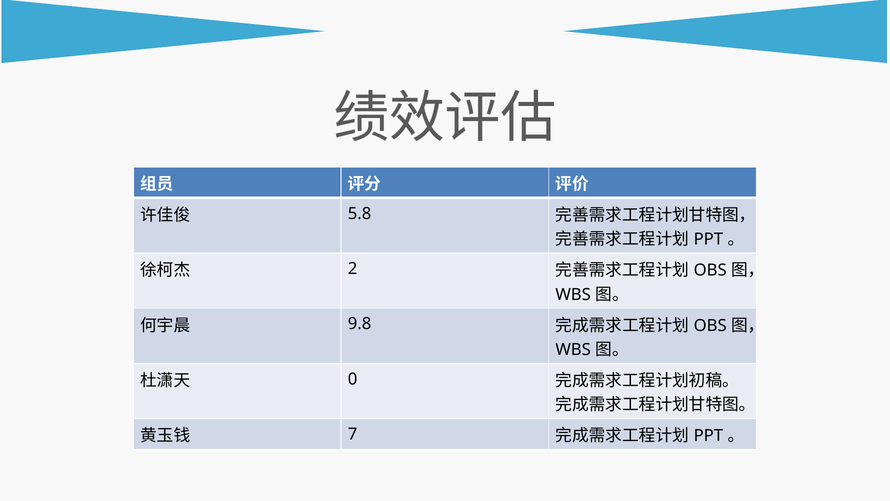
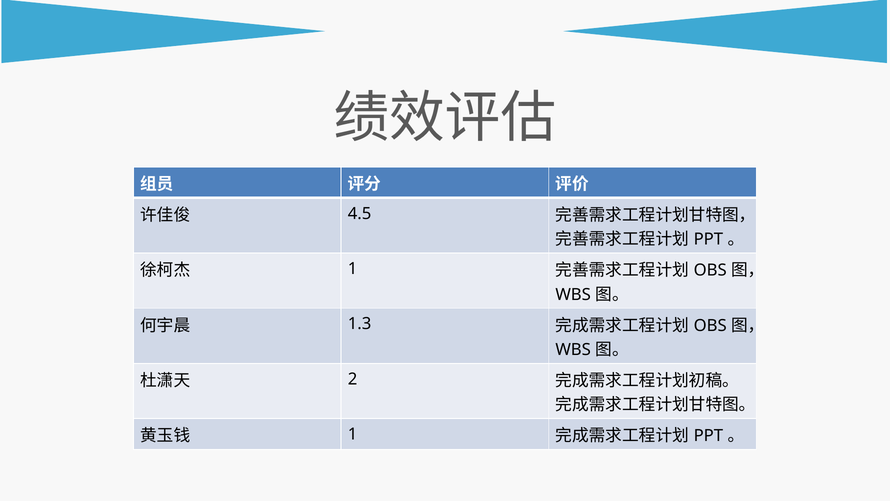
5.8: 5.8 -> 4.5
2 at (353, 268): 2 -> 1
9.8: 9.8 -> 1.3
0: 0 -> 2
7 at (353, 434): 7 -> 1
